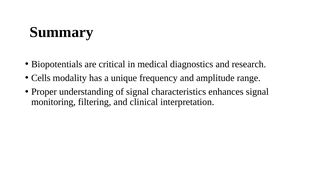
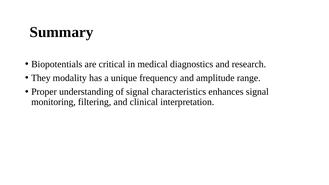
Cells: Cells -> They
